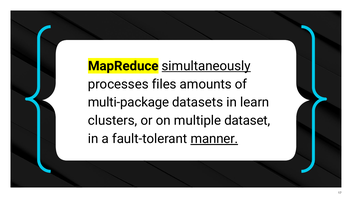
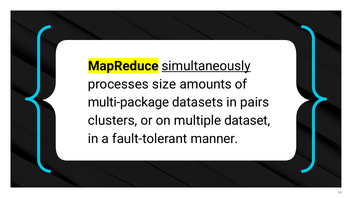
files: files -> size
learn: learn -> pairs
manner underline: present -> none
